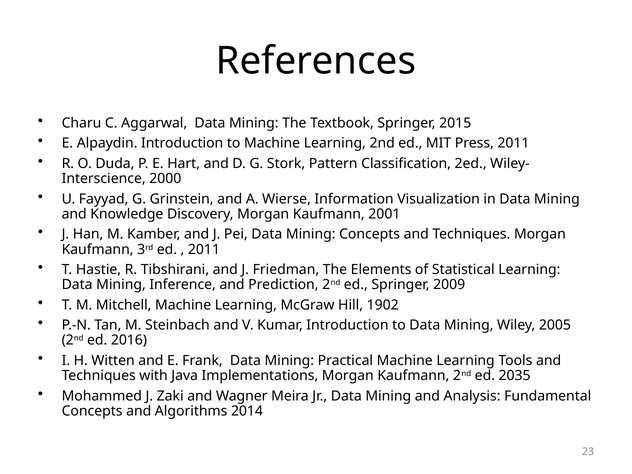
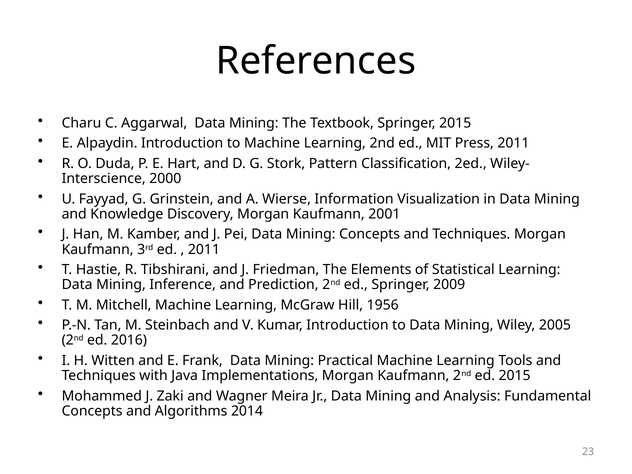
1902: 1902 -> 1956
ed 2035: 2035 -> 2015
